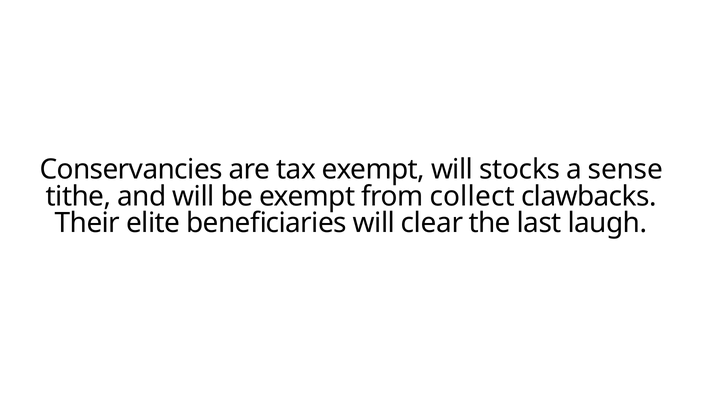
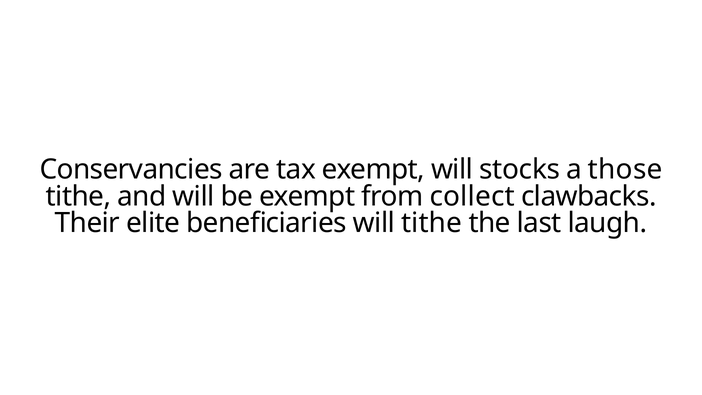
sense: sense -> those
will clear: clear -> tithe
